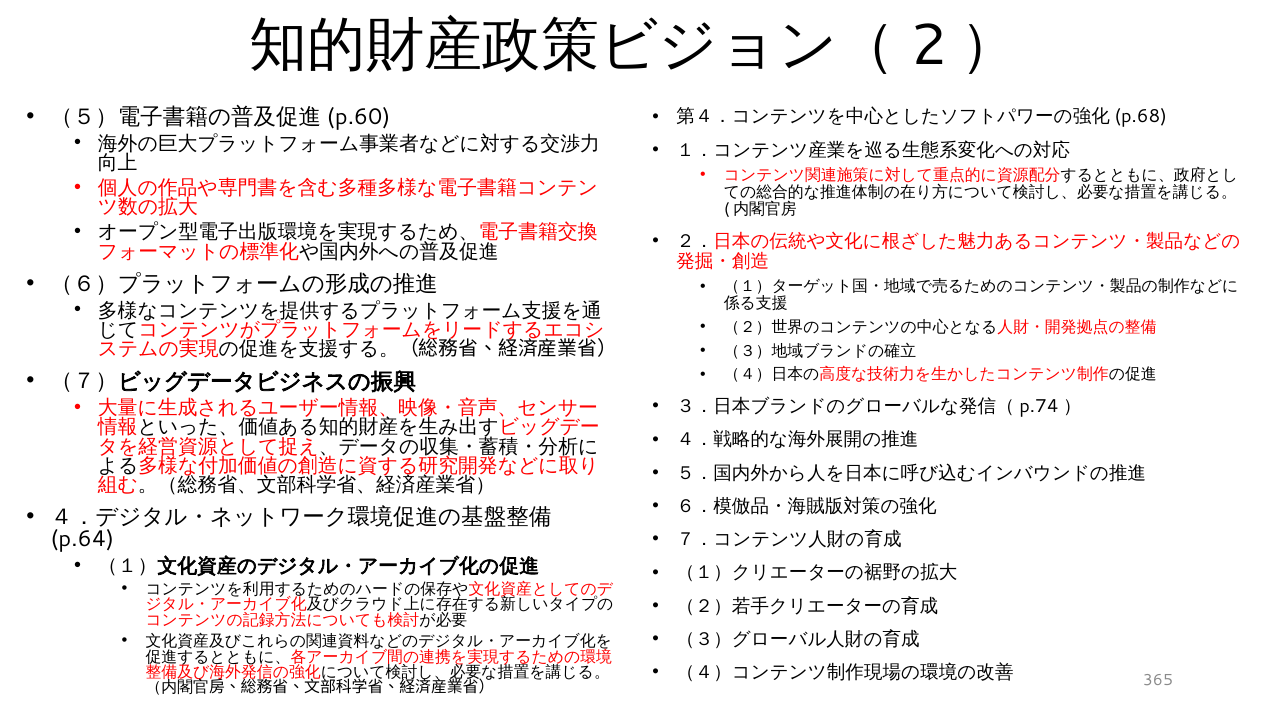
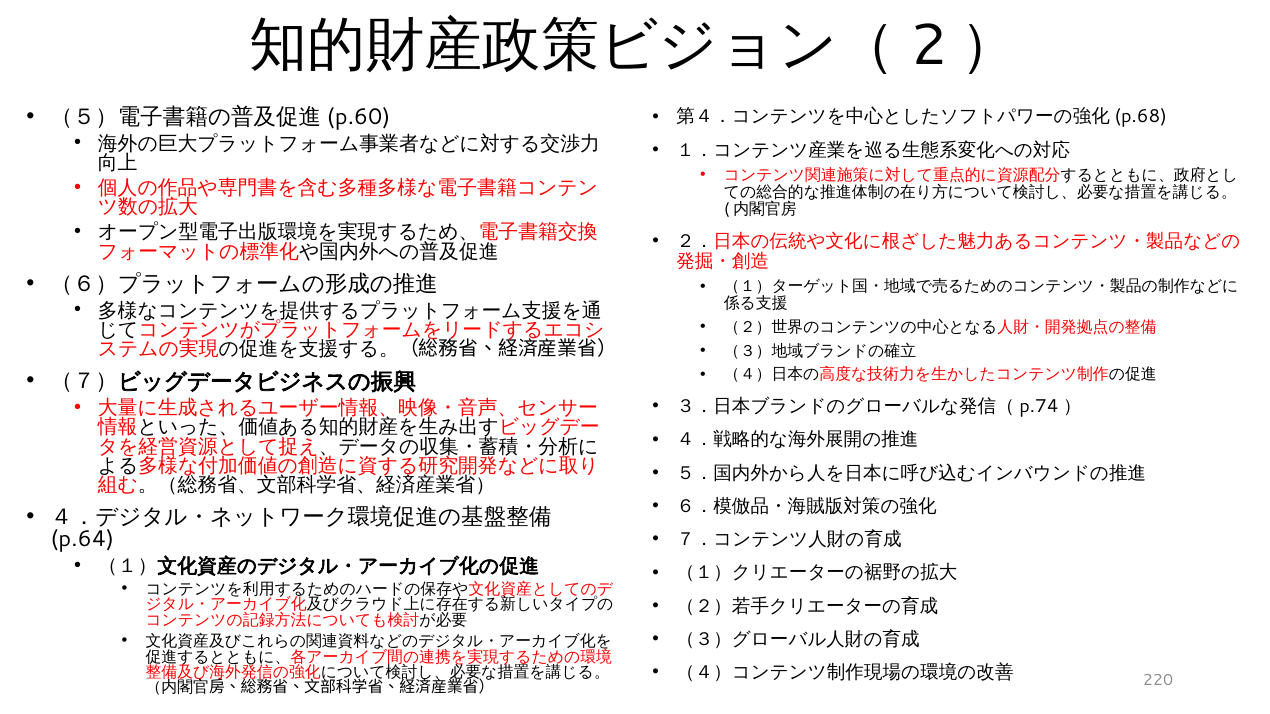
365: 365 -> 220
